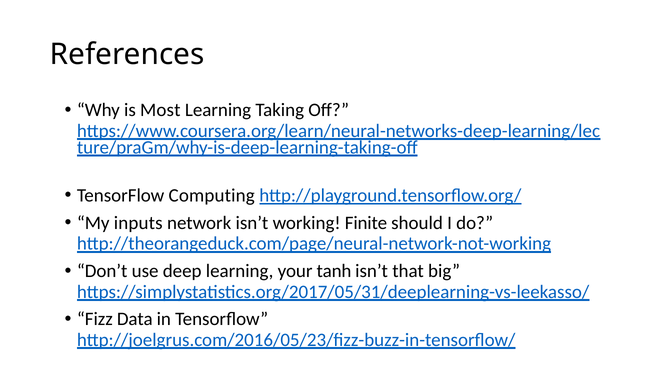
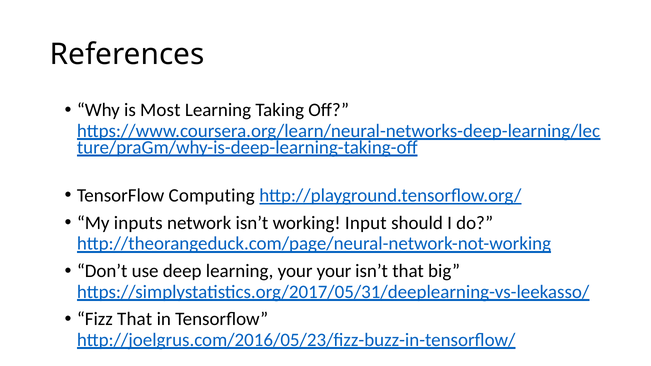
Finite: Finite -> Input
your tanh: tanh -> your
Fizz Data: Data -> That
